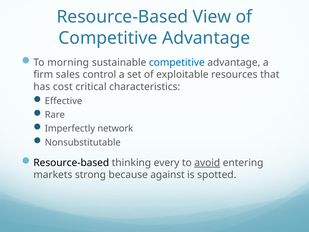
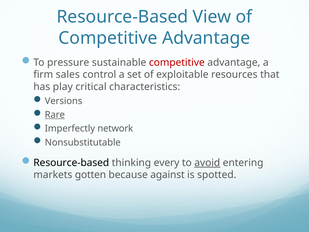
morning: morning -> pressure
competitive at (177, 62) colour: blue -> red
cost: cost -> play
Effective: Effective -> Versions
Rare underline: none -> present
strong: strong -> gotten
